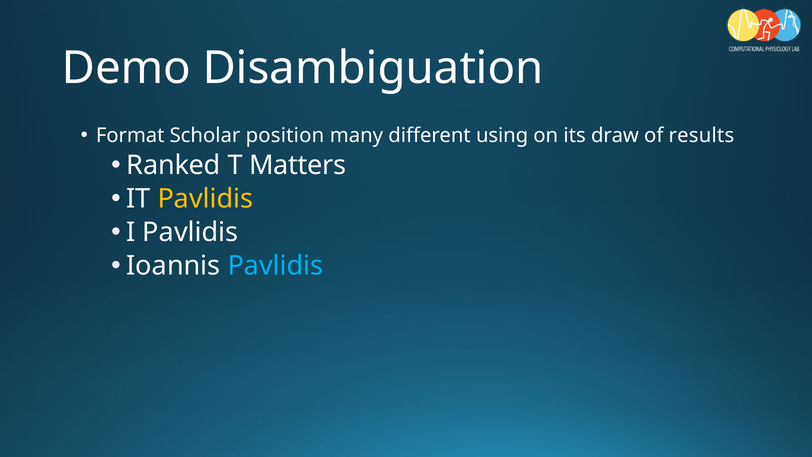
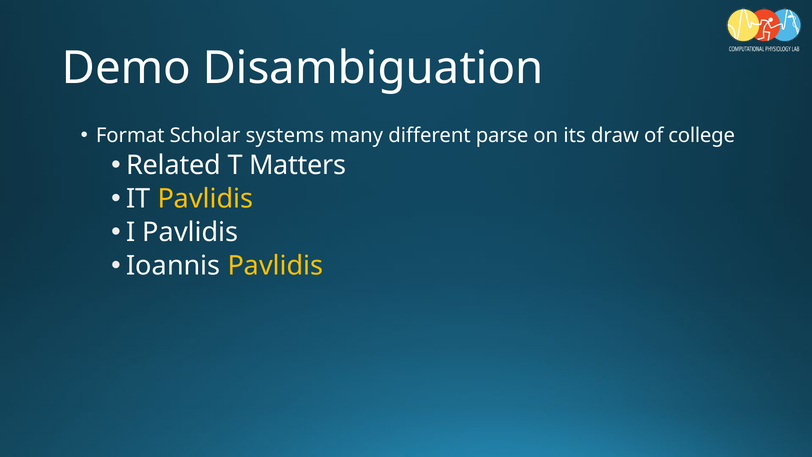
position: position -> systems
using: using -> parse
results: results -> college
Ranked: Ranked -> Related
Pavlidis at (275, 266) colour: light blue -> yellow
